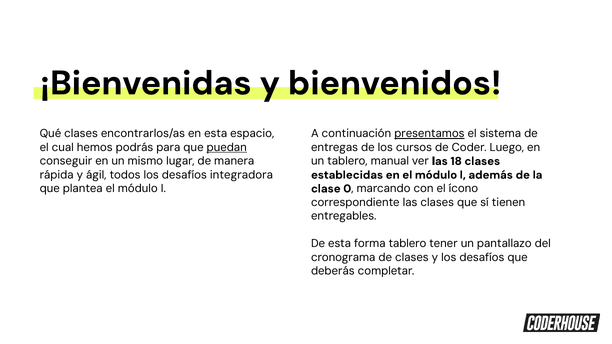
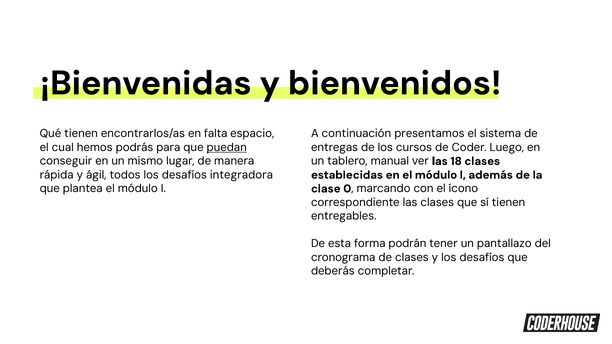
Qué clases: clases -> tienen
en esta: esta -> falta
presentamos underline: present -> none
forma tablero: tablero -> podrán
